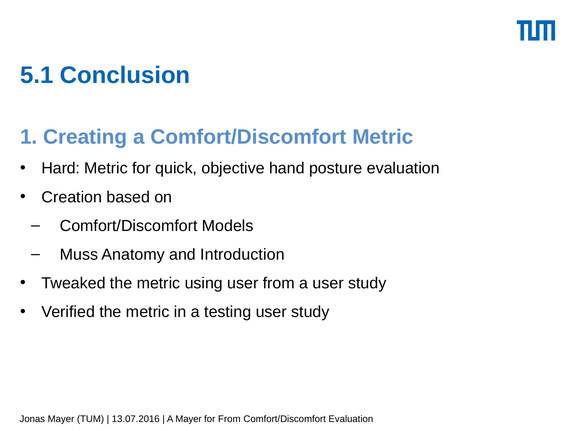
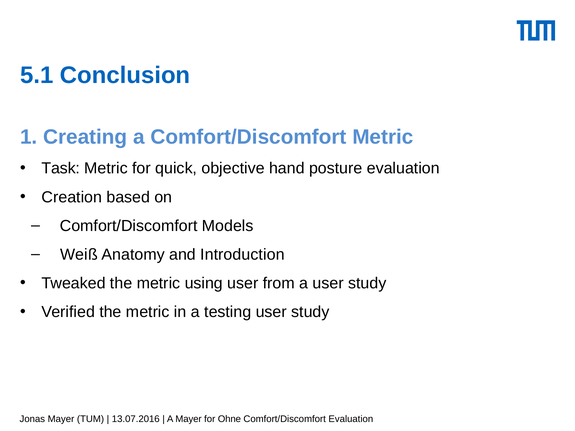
Hard: Hard -> Task
Muss: Muss -> Weiß
for From: From -> Ohne
